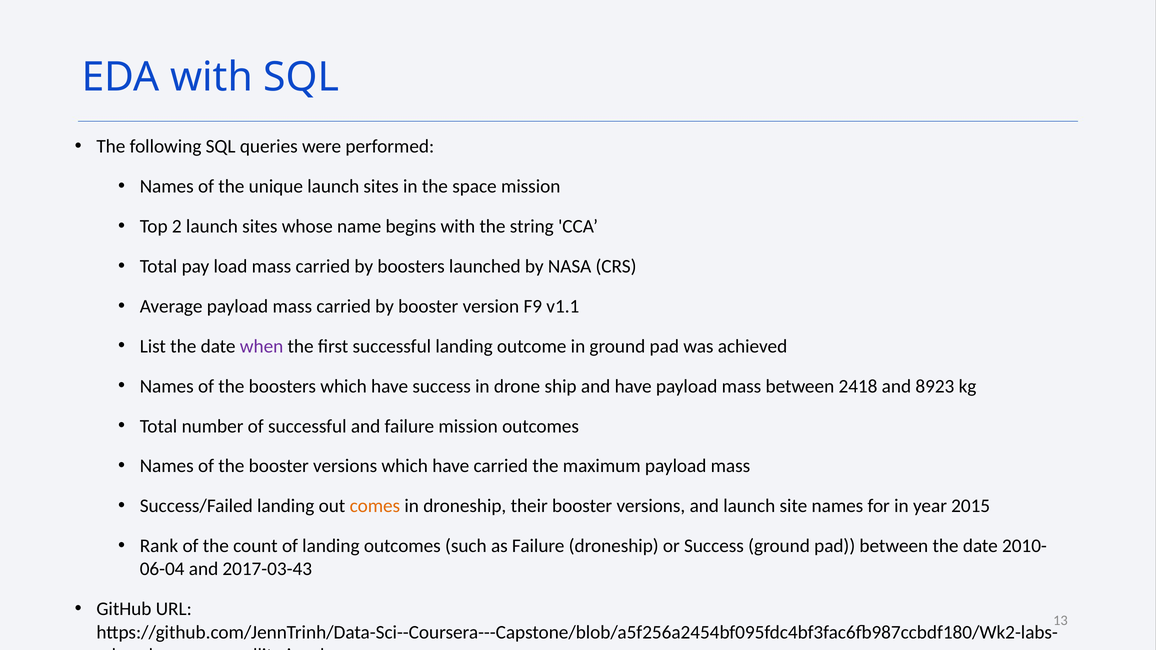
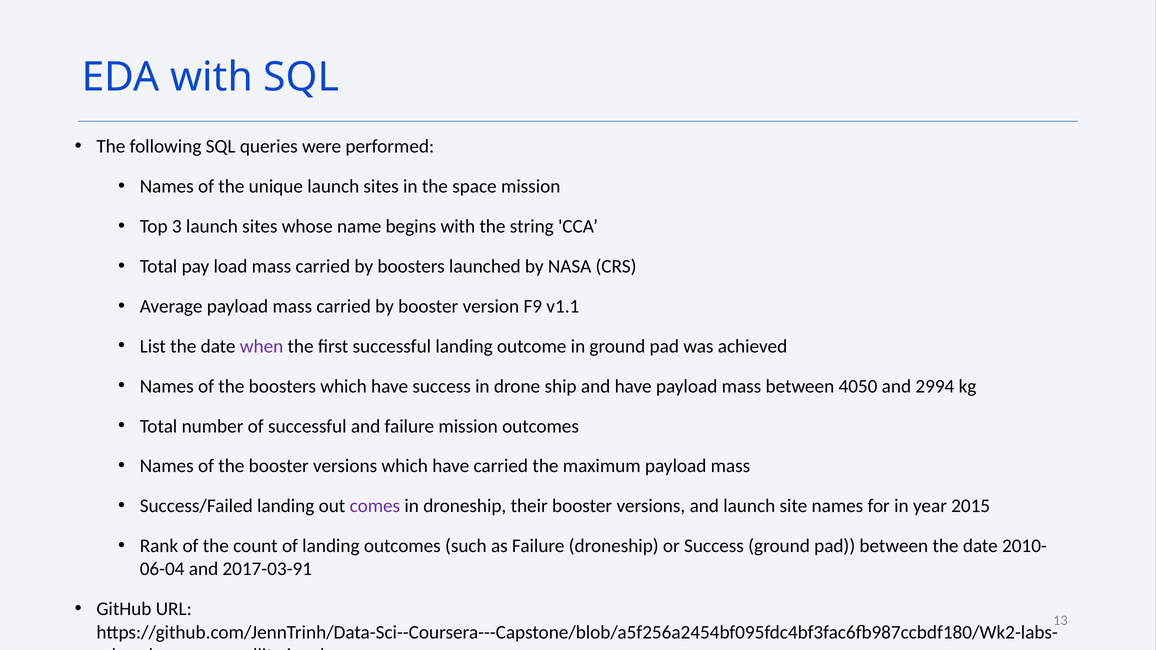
2: 2 -> 3
2418: 2418 -> 4050
8923: 8923 -> 2994
comes colour: orange -> purple
2017-03-43: 2017-03-43 -> 2017-03-91
